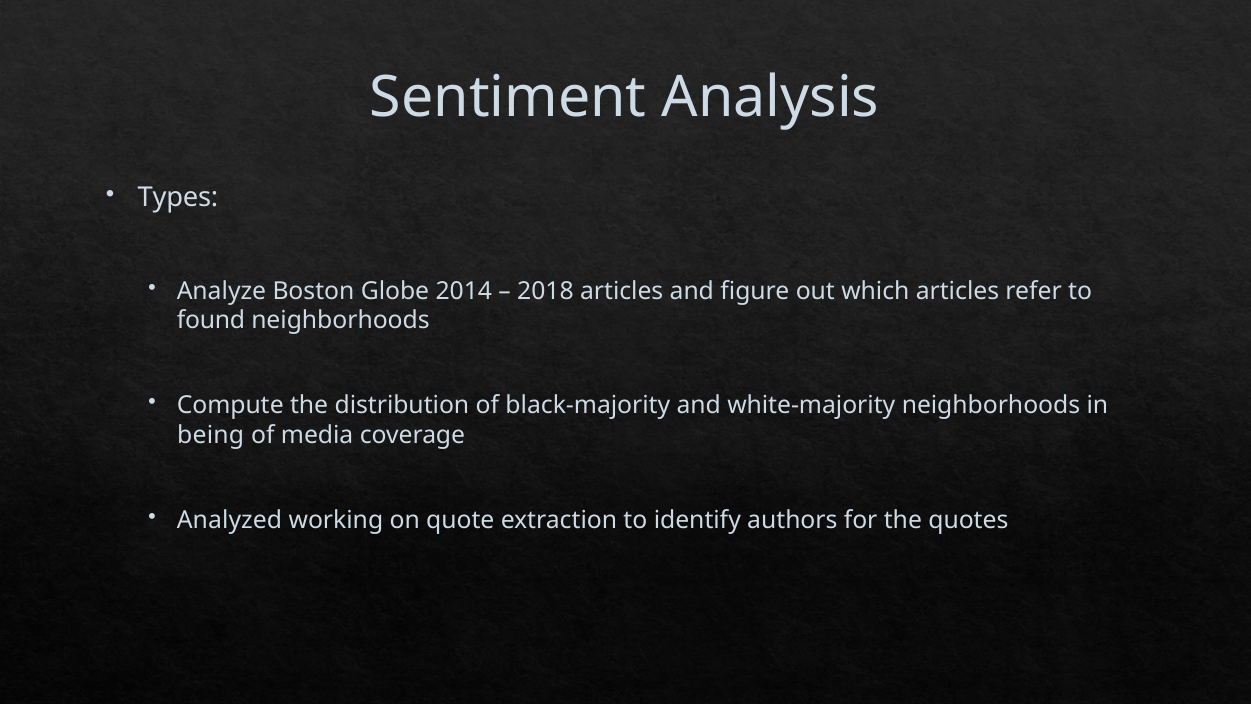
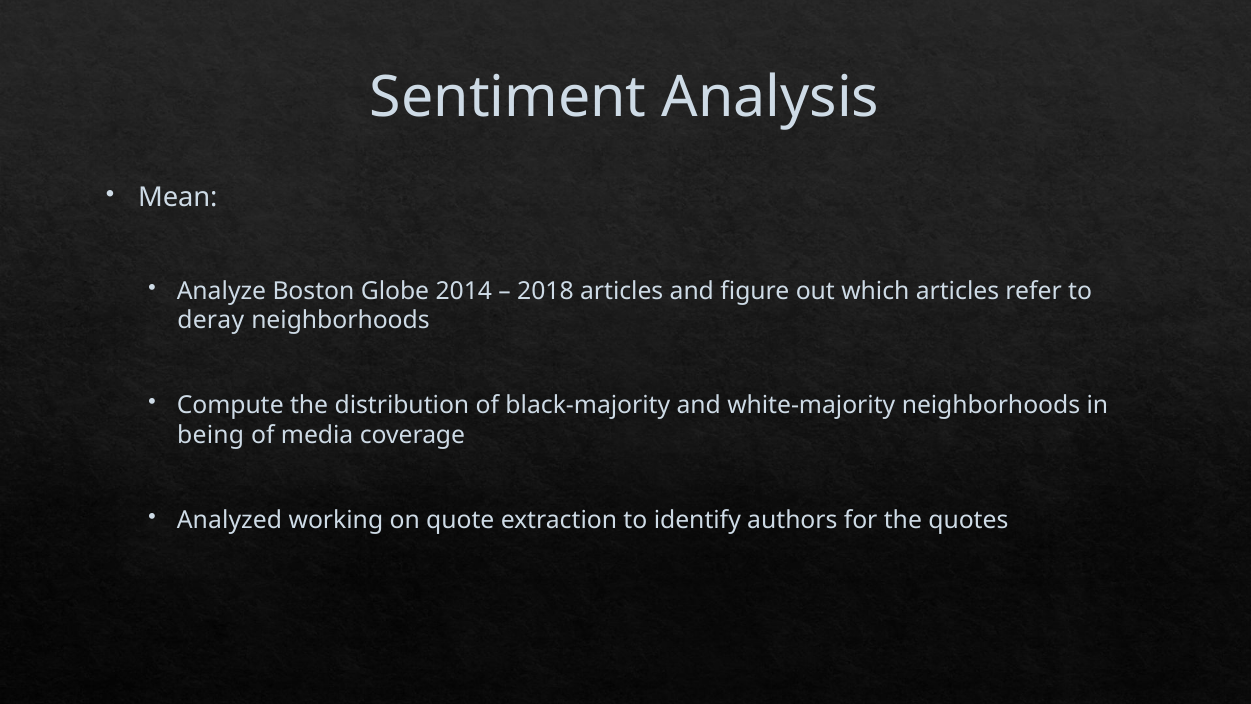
Types: Types -> Mean
found: found -> deray
